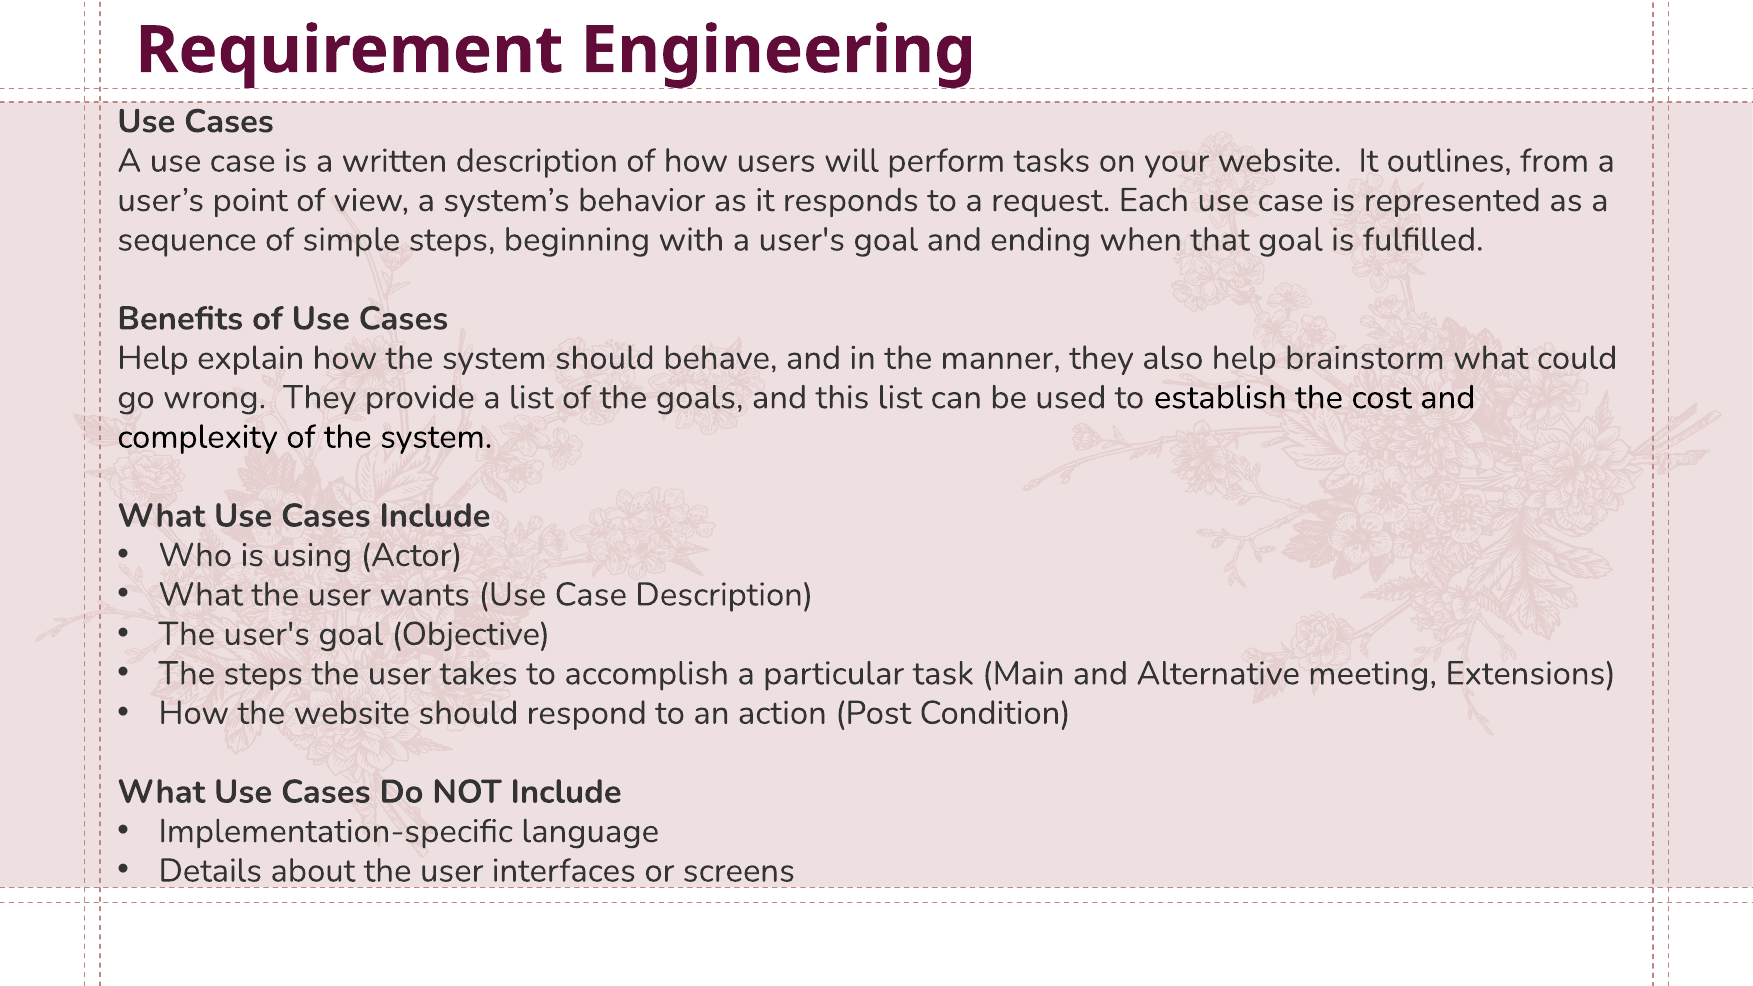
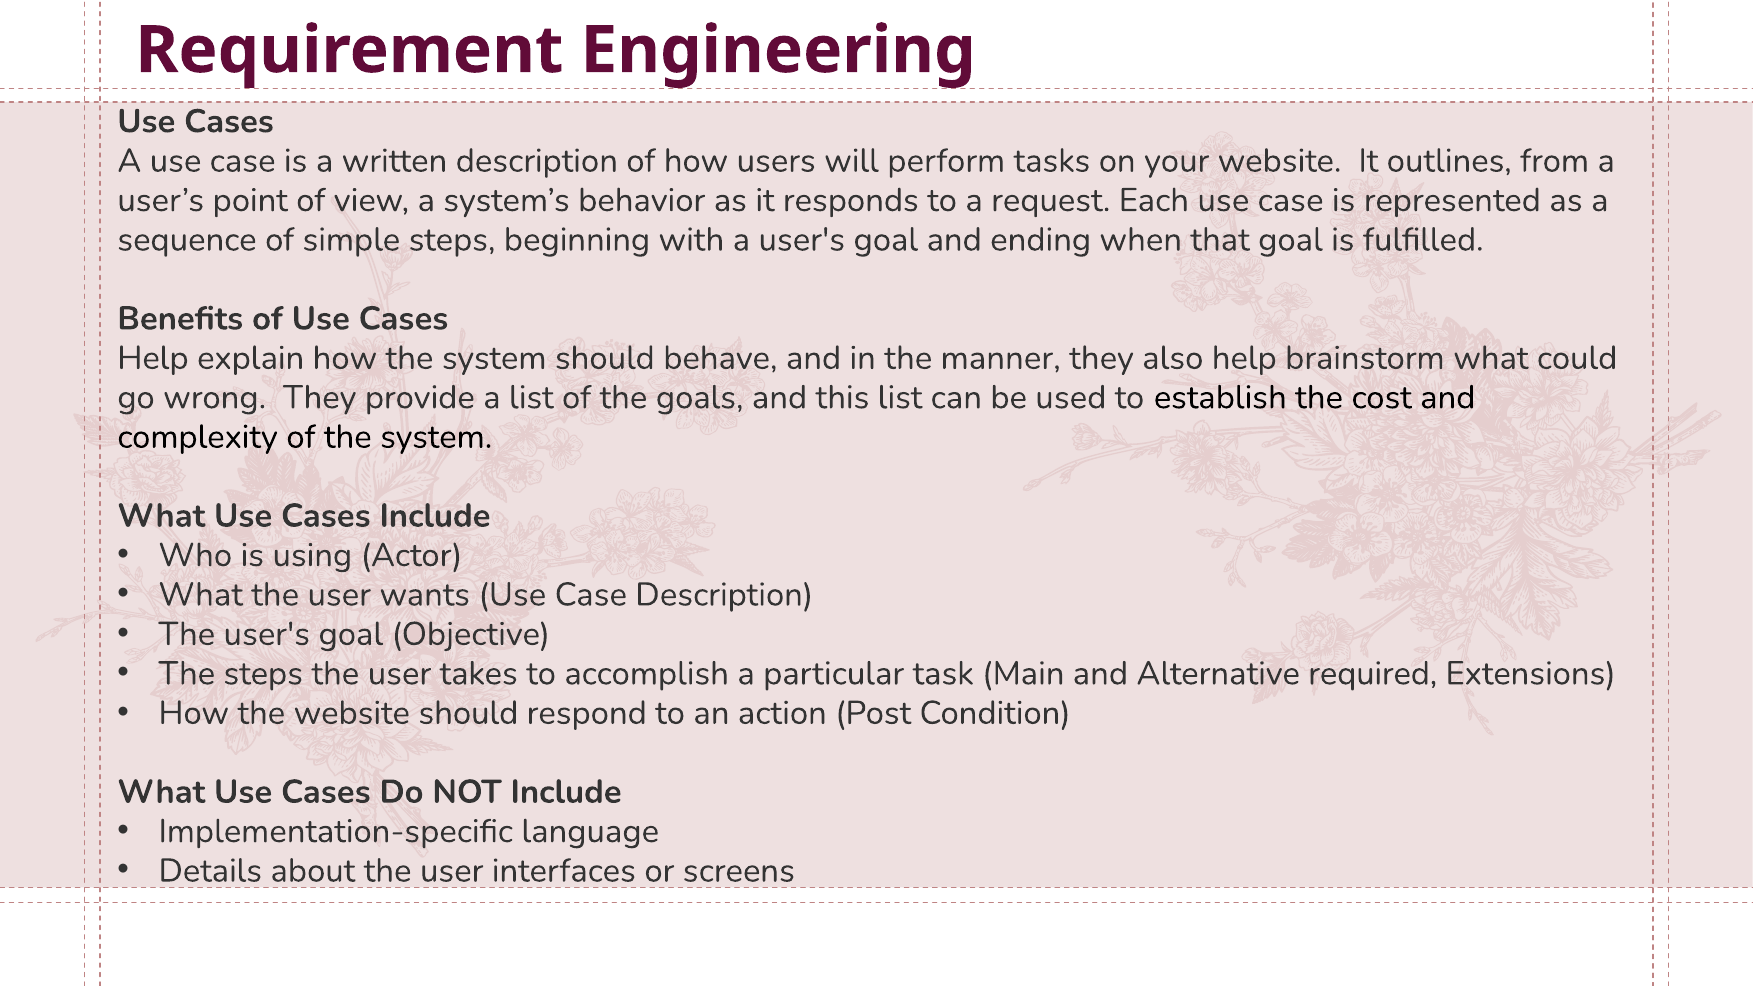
meeting: meeting -> required
